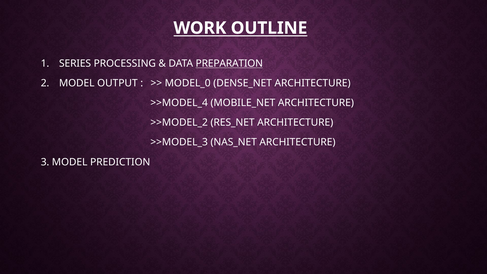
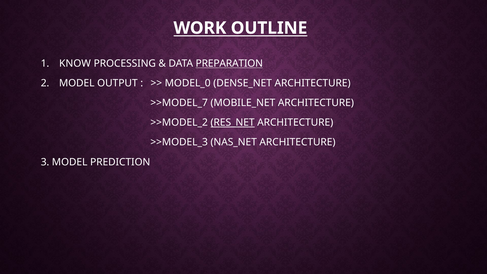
SERIES: SERIES -> KNOW
>>MODEL_4: >>MODEL_4 -> >>MODEL_7
RES_NET underline: none -> present
